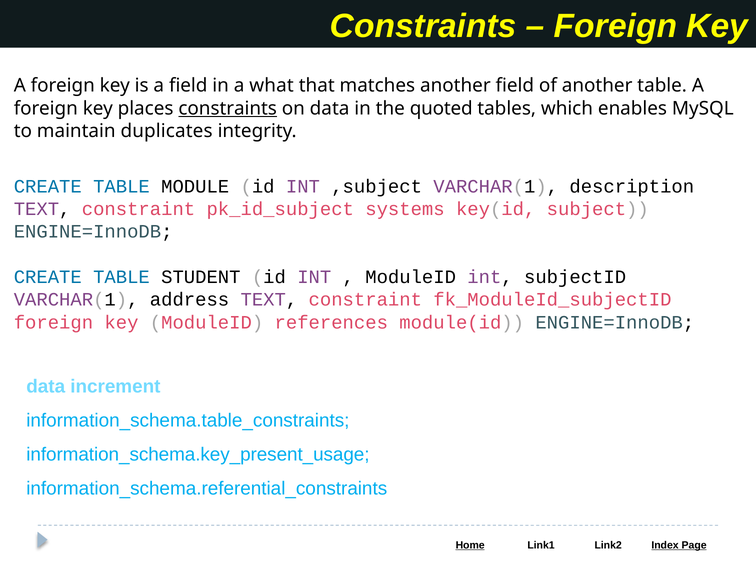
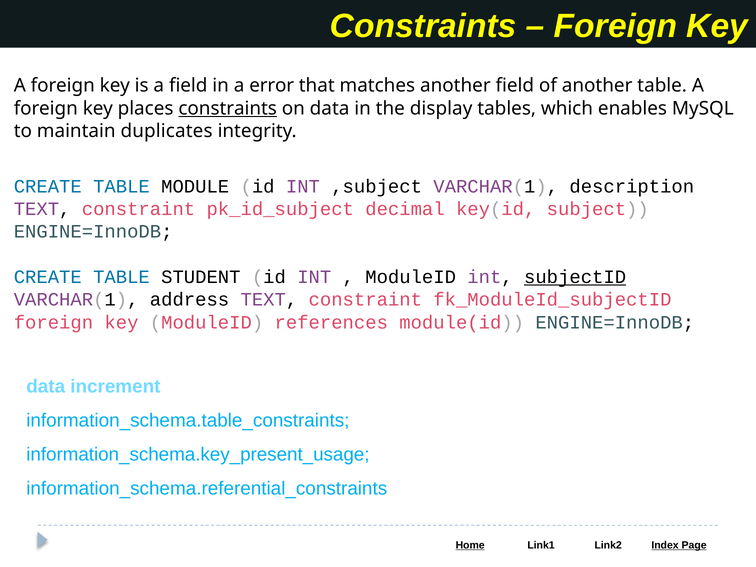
what: what -> error
quoted: quoted -> display
systems: systems -> decimal
subjectID underline: none -> present
